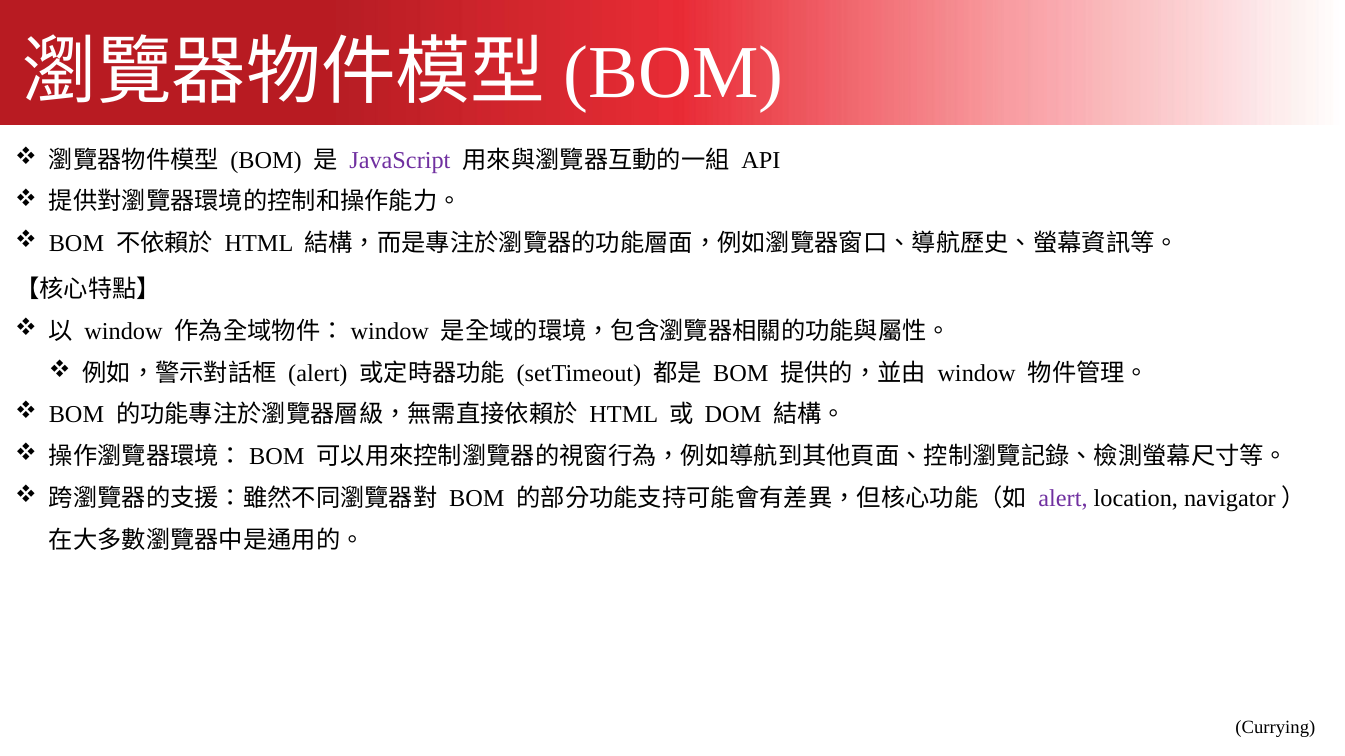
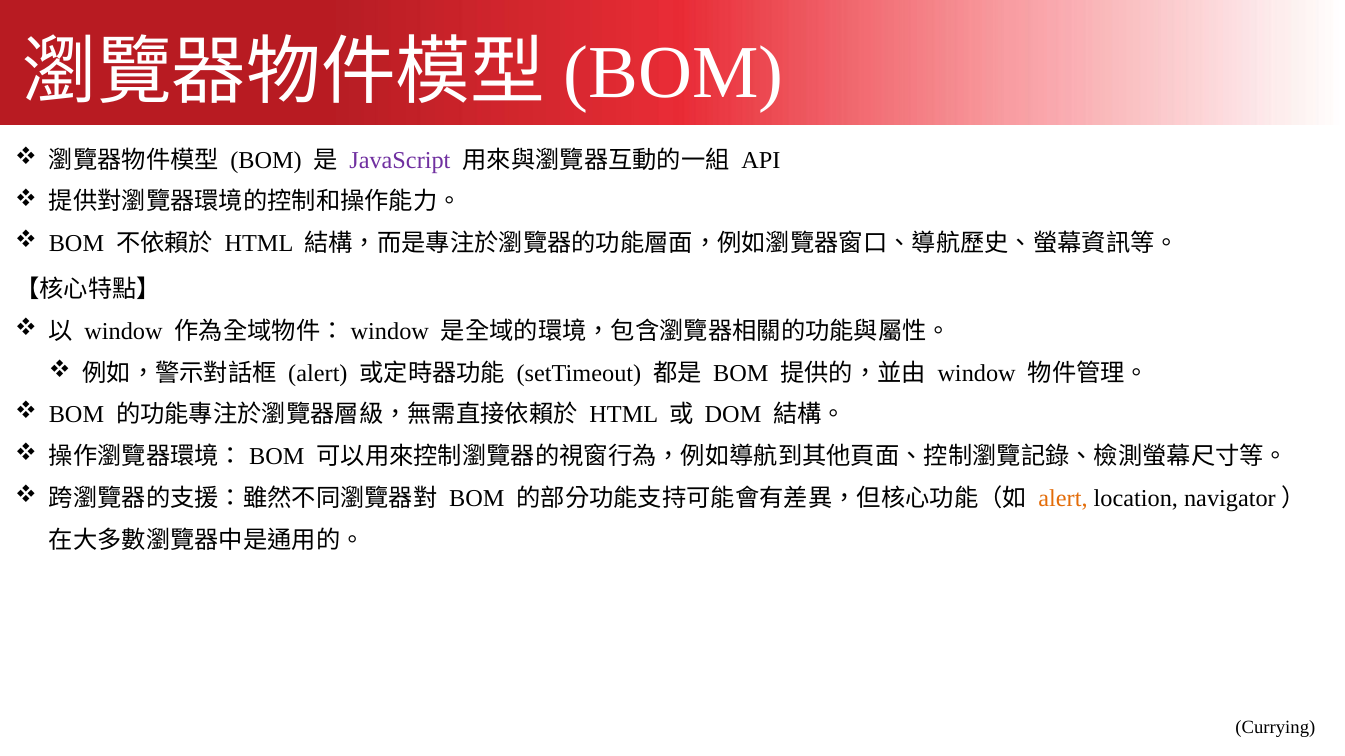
alert at (1063, 499) colour: purple -> orange
